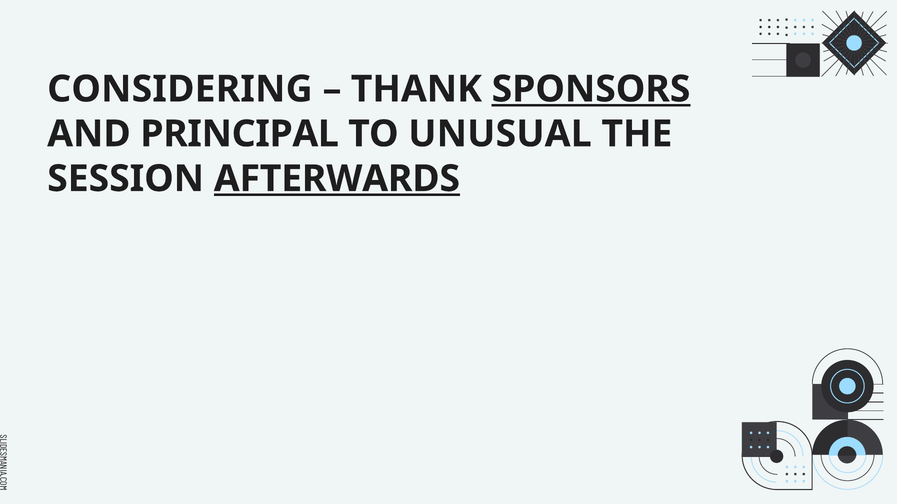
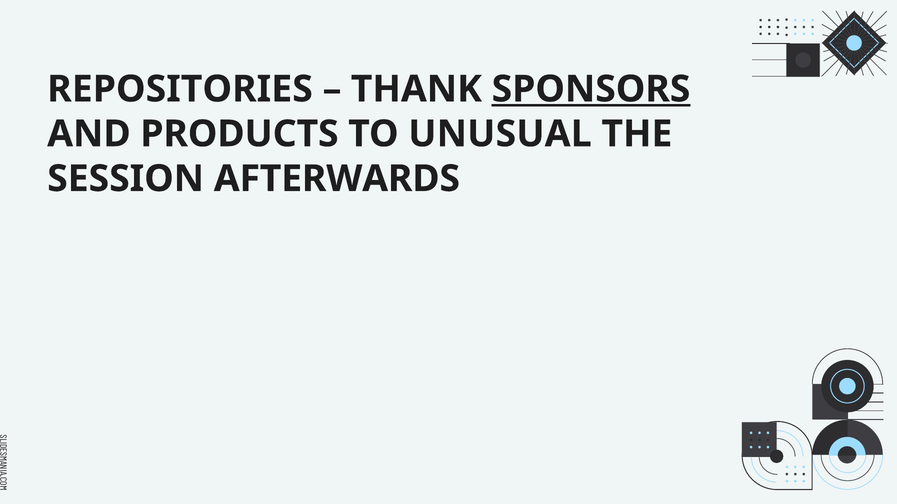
CONSIDERING: CONSIDERING -> REPOSITORIES
PRINCIPAL: PRINCIPAL -> PRODUCTS
AFTERWARDS underline: present -> none
